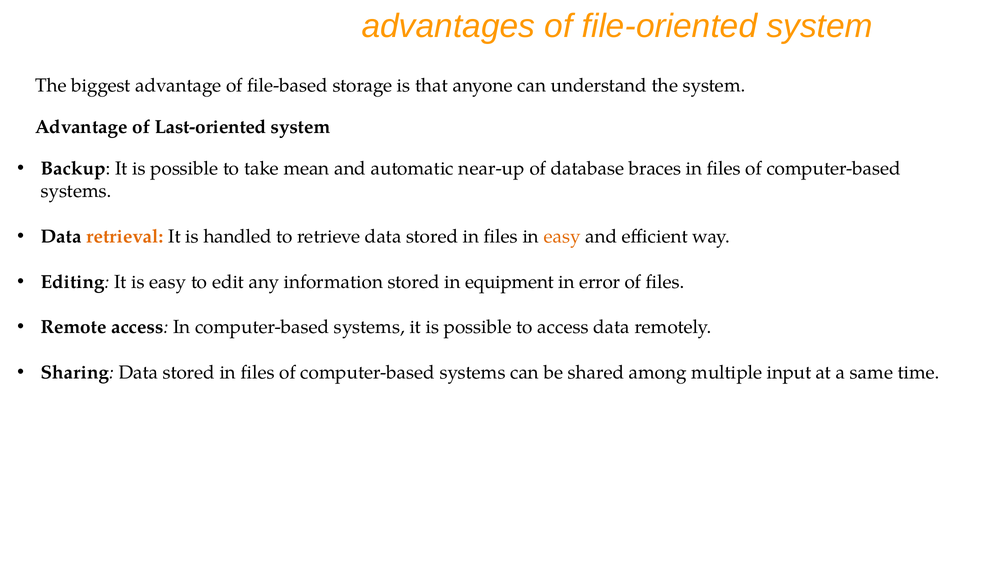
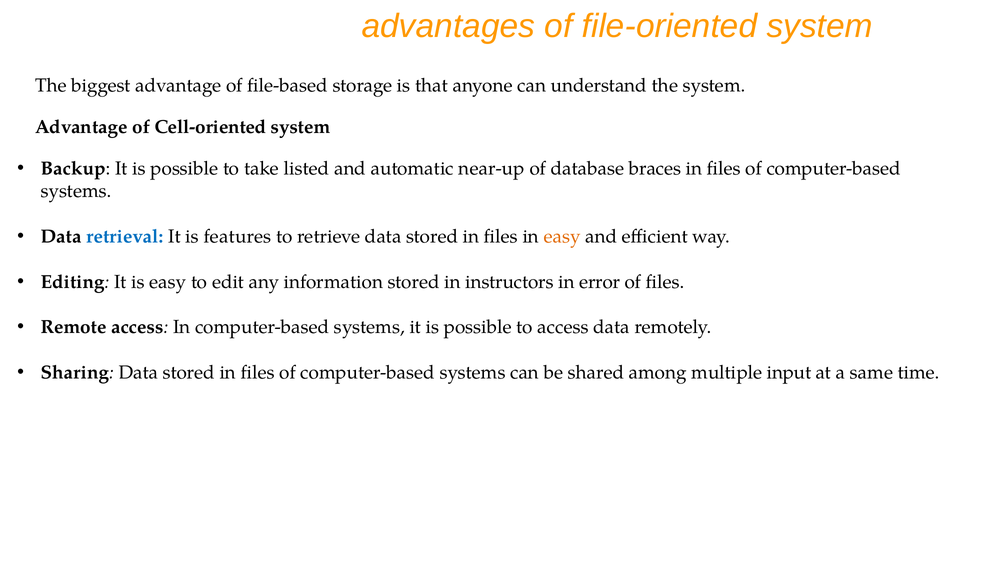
Last-oriented: Last-oriented -> Cell-oriented
mean: mean -> listed
retrieval colour: orange -> blue
handled: handled -> features
equipment: equipment -> instructors
